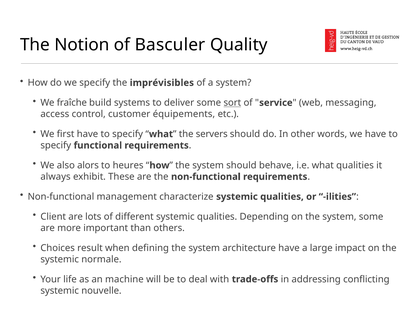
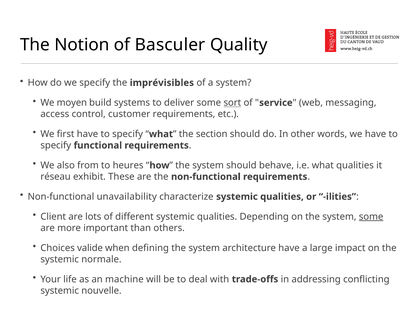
fraîche: fraîche -> moyen
customer équipements: équipements -> requirements
servers: servers -> section
alors: alors -> from
always: always -> réseau
management: management -> unavailability
some at (371, 217) underline: none -> present
result: result -> valide
